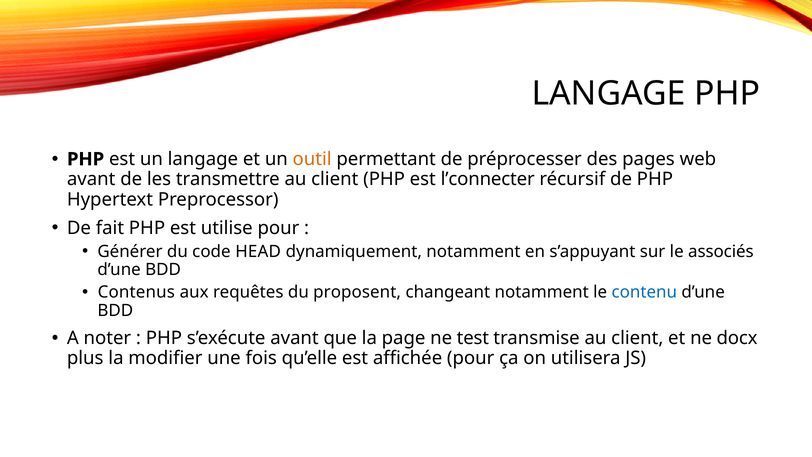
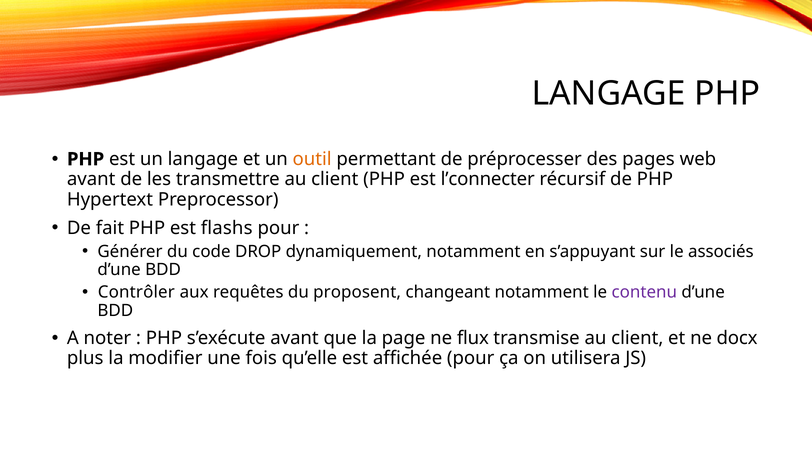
utilise: utilise -> flashs
HEAD: HEAD -> DROP
Contenus: Contenus -> Contrôler
contenu colour: blue -> purple
test: test -> flux
